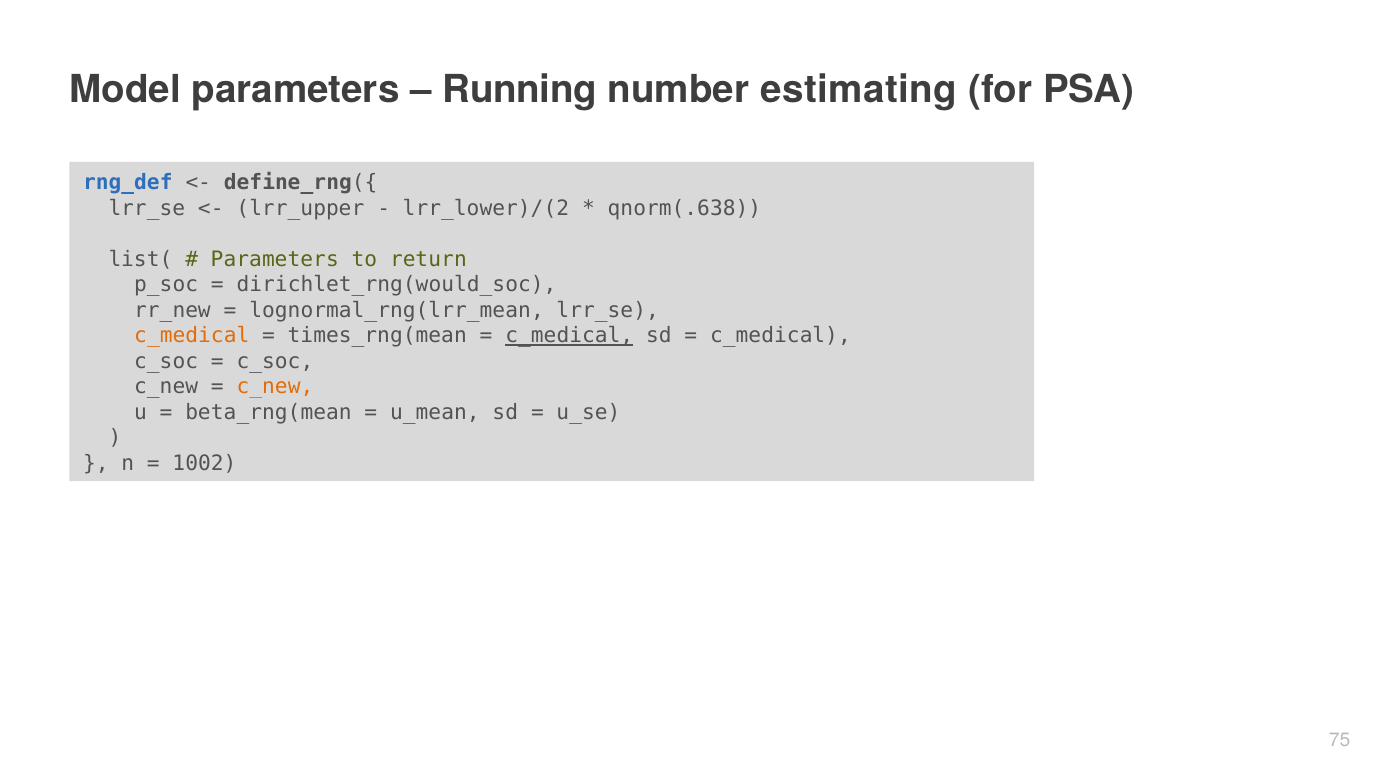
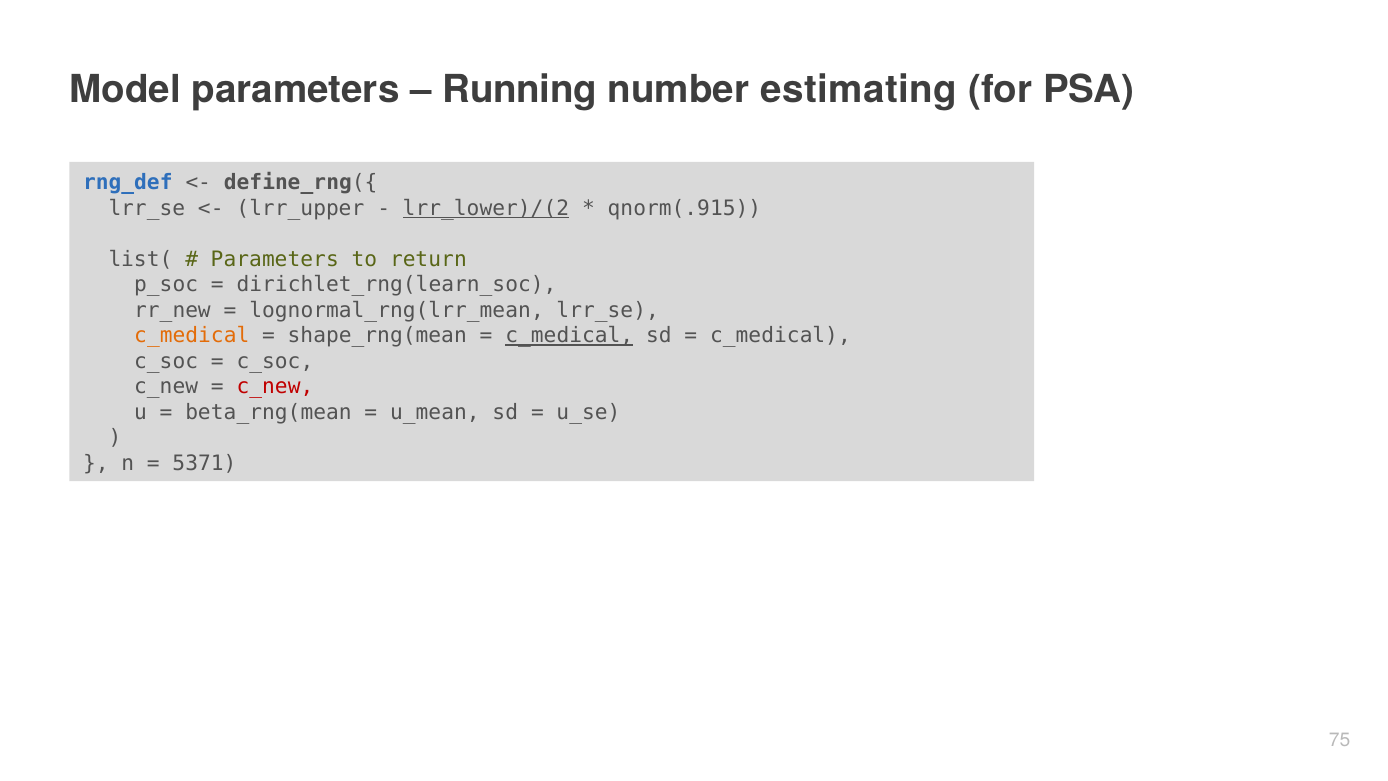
lrr_lower)/(2 underline: none -> present
qnorm(.638: qnorm(.638 -> qnorm(.915
dirichlet_rng(would_soc: dirichlet_rng(would_soc -> dirichlet_rng(learn_soc
times_rng(mean: times_rng(mean -> shape_rng(mean
c_new at (275, 387) colour: orange -> red
1002: 1002 -> 5371
